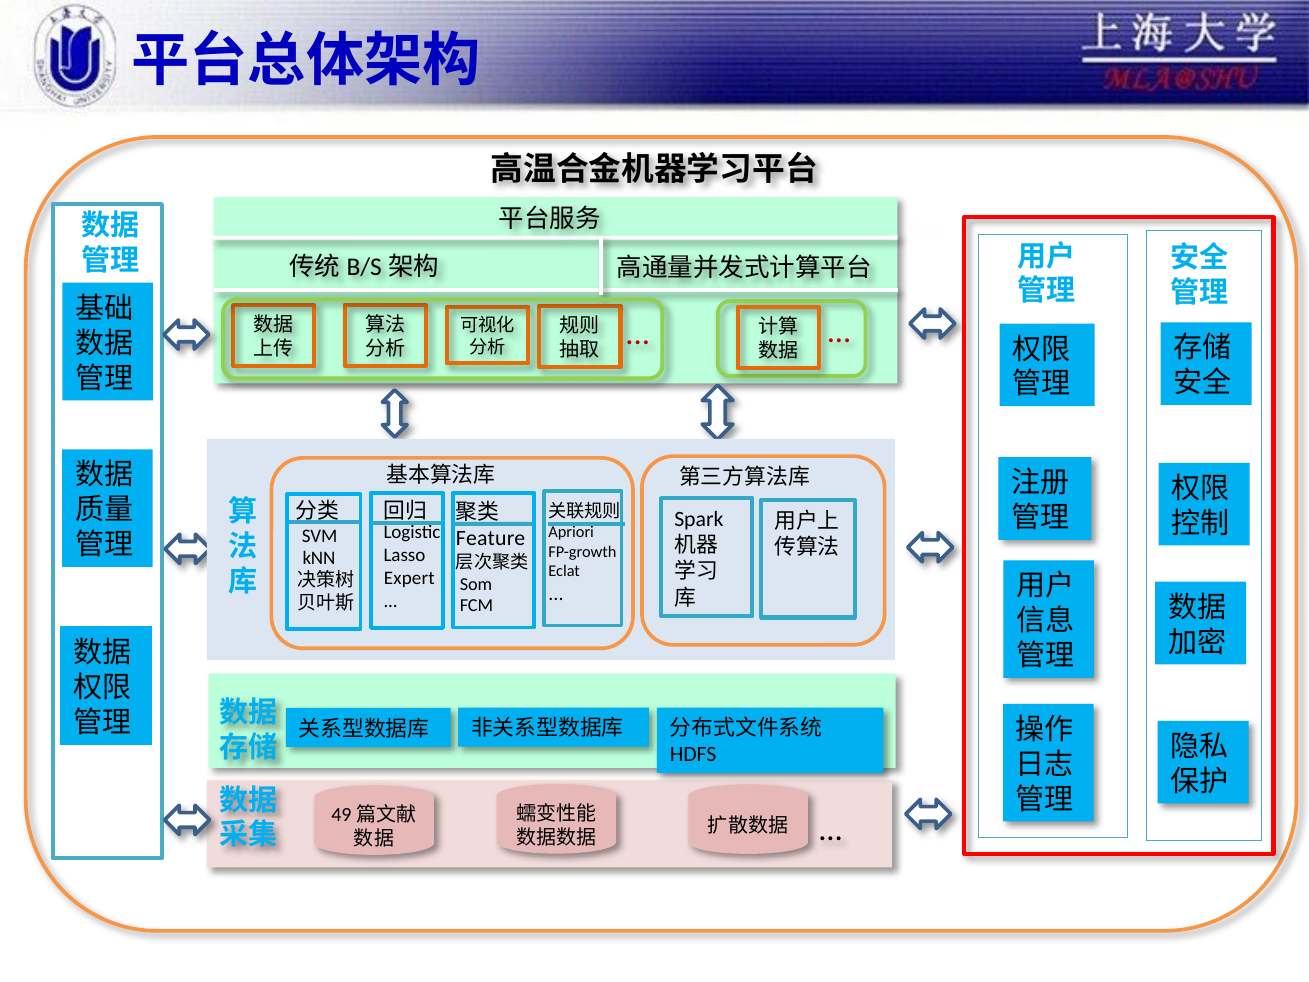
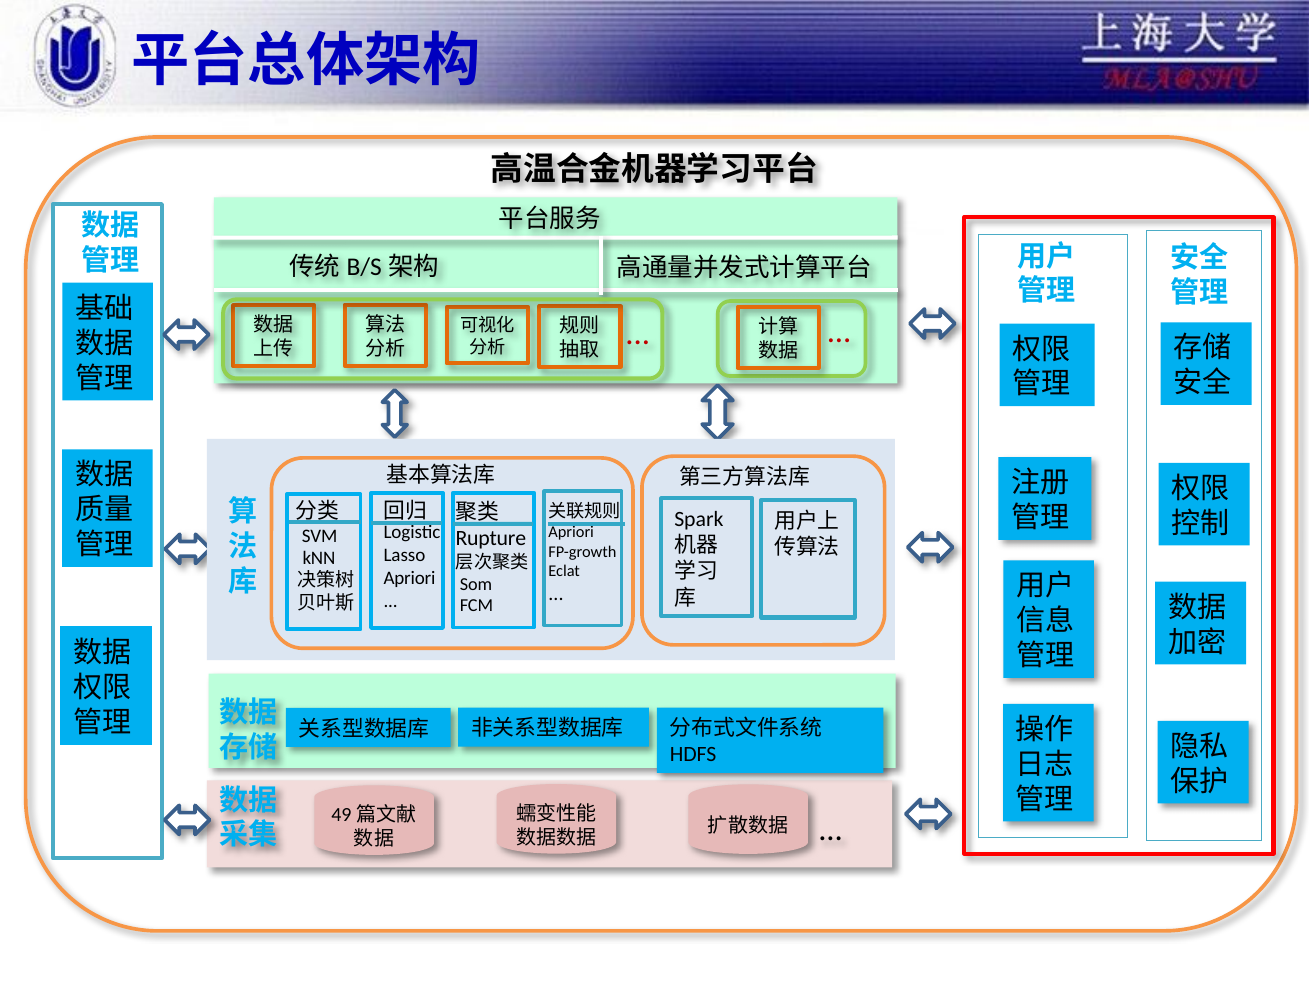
Feature: Feature -> Rupture
Expert at (409, 578): Expert -> Apriori
